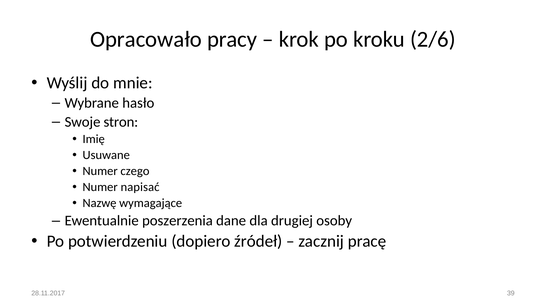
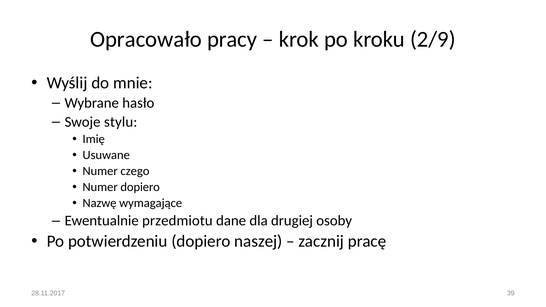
2/6: 2/6 -> 2/9
stron: stron -> stylu
Numer napisać: napisać -> dopiero
poszerzenia: poszerzenia -> przedmiotu
źródeł: źródeł -> naszej
